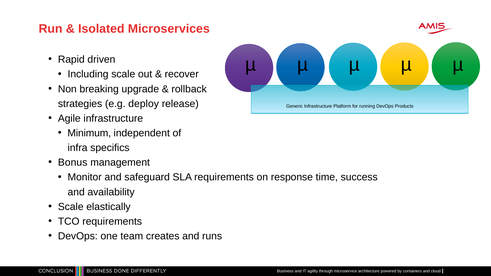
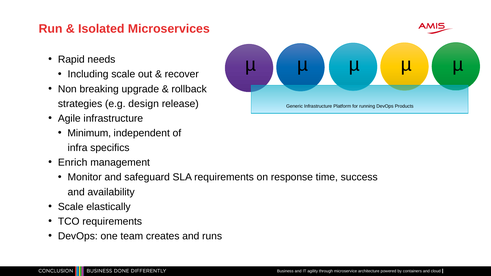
driven: driven -> needs
deploy: deploy -> design
Bonus: Bonus -> Enrich
